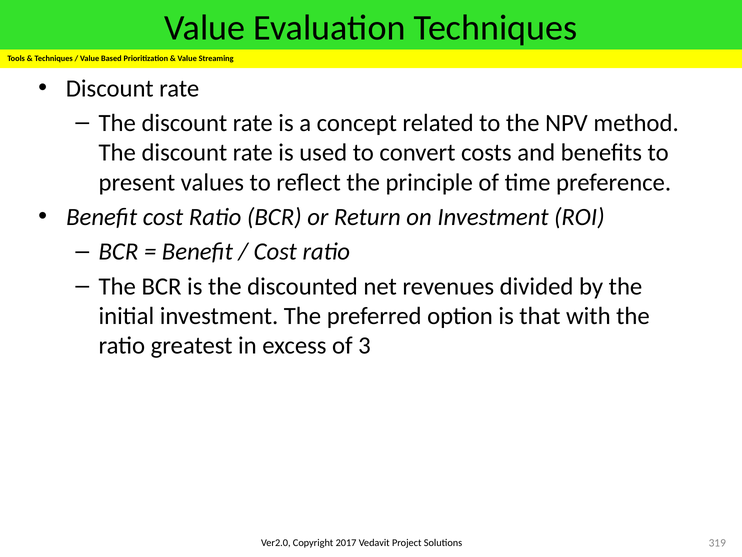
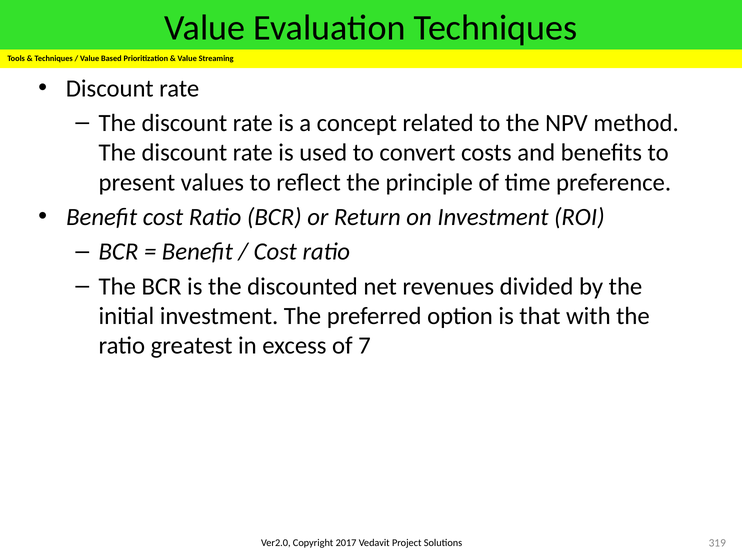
3: 3 -> 7
